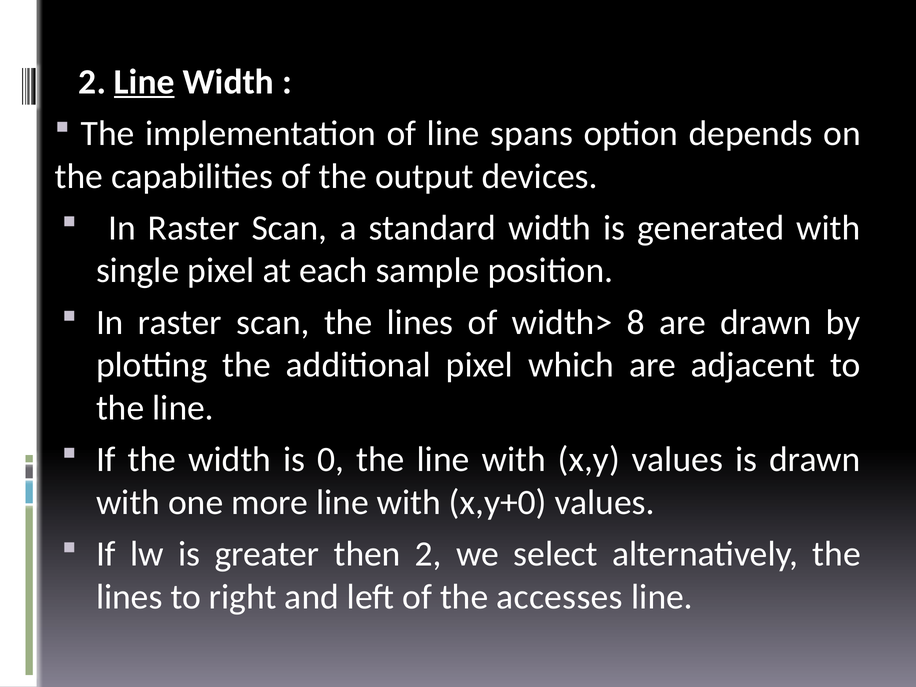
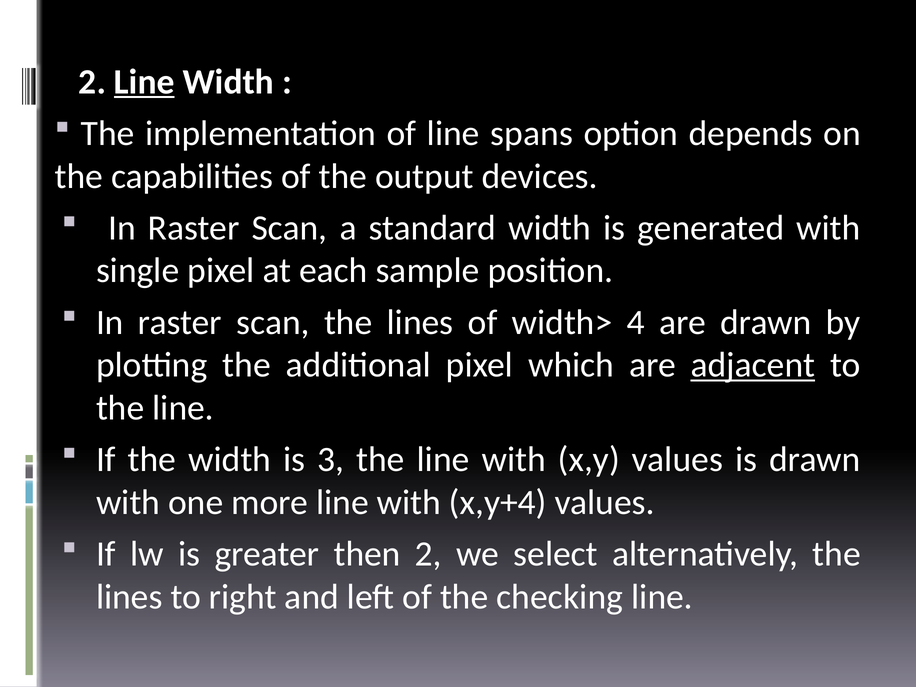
8: 8 -> 4
adjacent underline: none -> present
0: 0 -> 3
x,y+0: x,y+0 -> x,y+4
accesses: accesses -> checking
